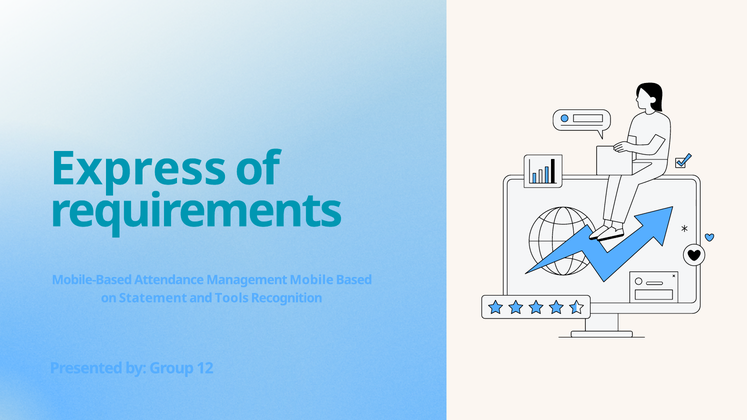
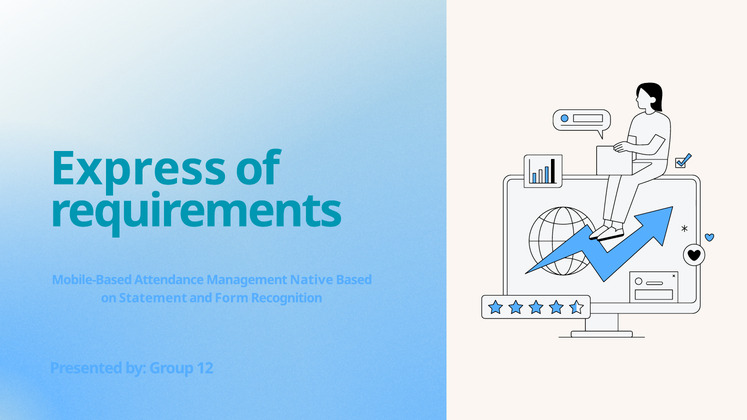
Mobile: Mobile -> Native
Tools: Tools -> Form
